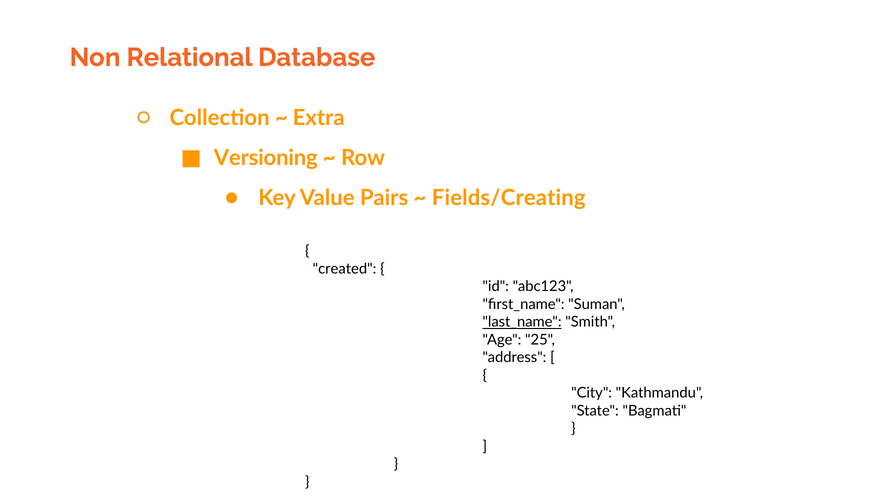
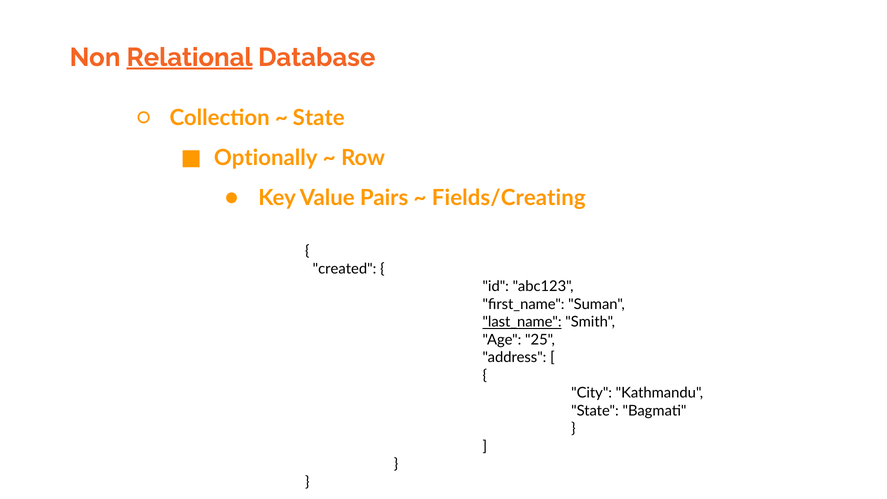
Relational underline: none -> present
Extra at (319, 118): Extra -> State
Versioning: Versioning -> Optionally
